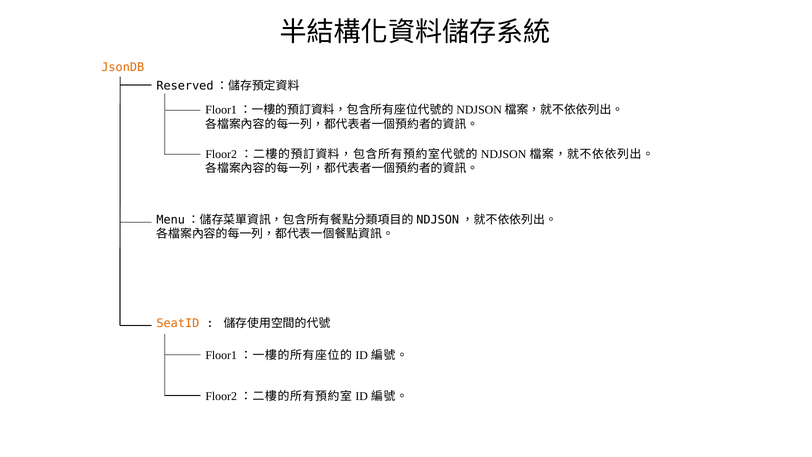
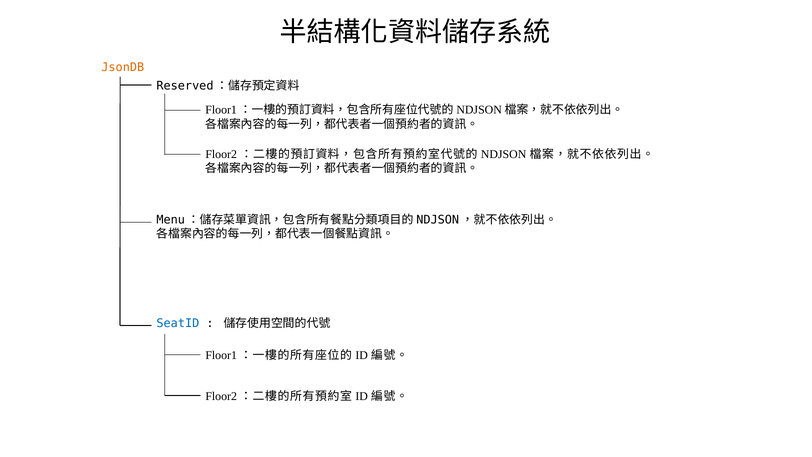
SeatID colour: orange -> blue
